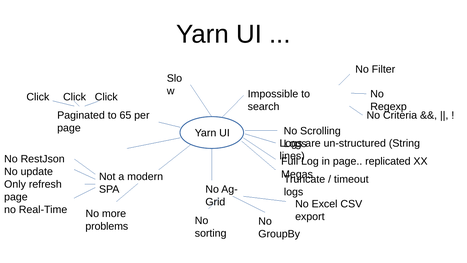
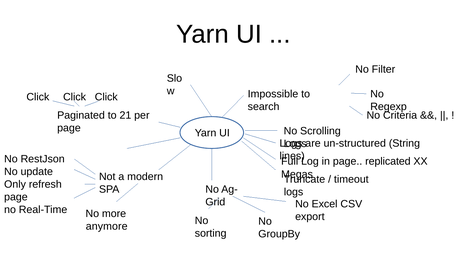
65: 65 -> 21
problems: problems -> anymore
